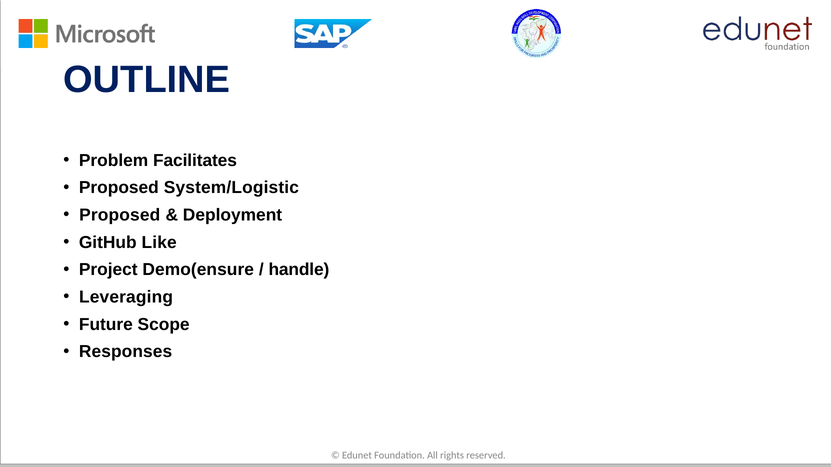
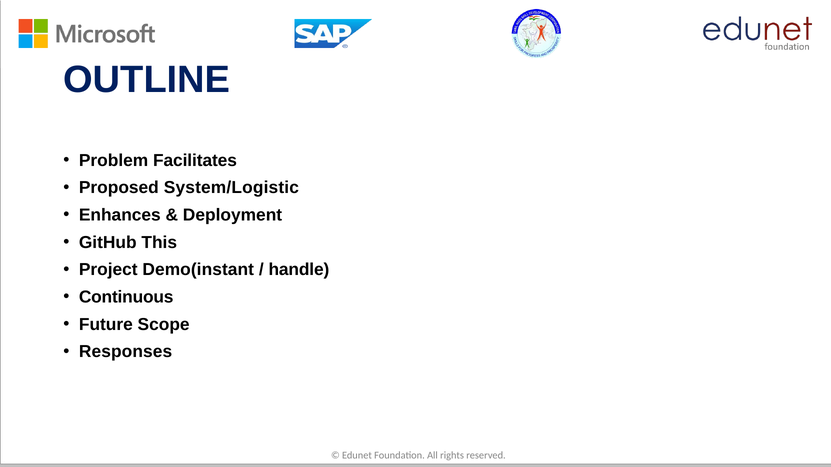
Proposed at (120, 215): Proposed -> Enhances
Like: Like -> This
Demo(ensure: Demo(ensure -> Demo(instant
Leveraging: Leveraging -> Continuous
